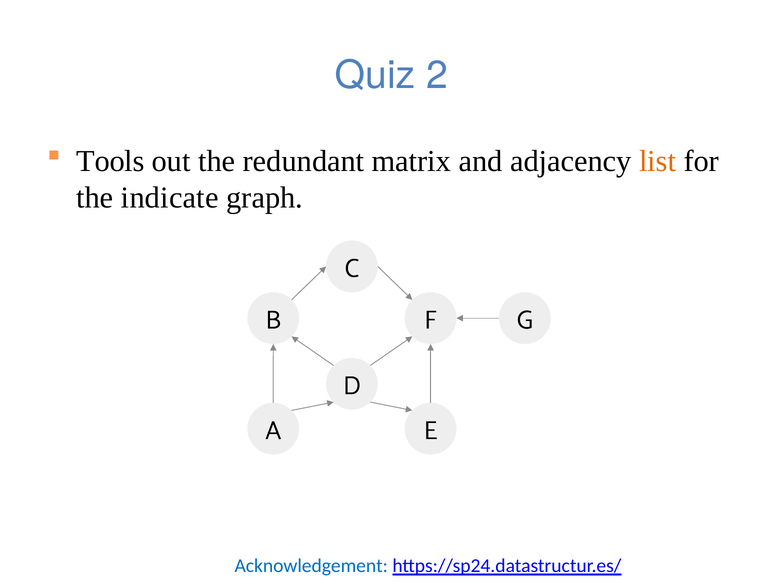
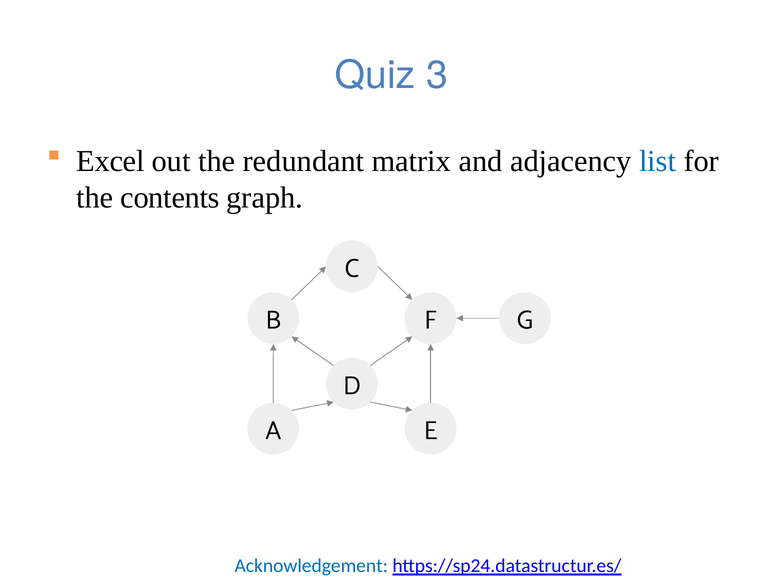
2: 2 -> 3
Tools: Tools -> Excel
list colour: orange -> blue
indicate: indicate -> contents
